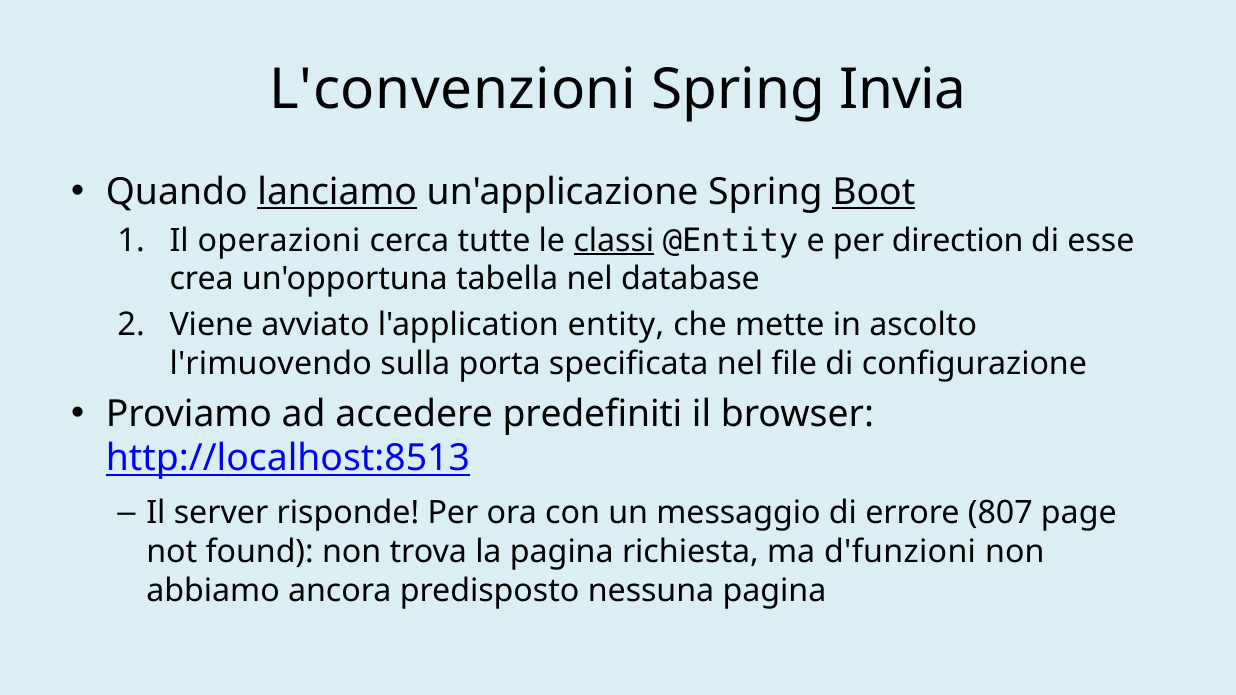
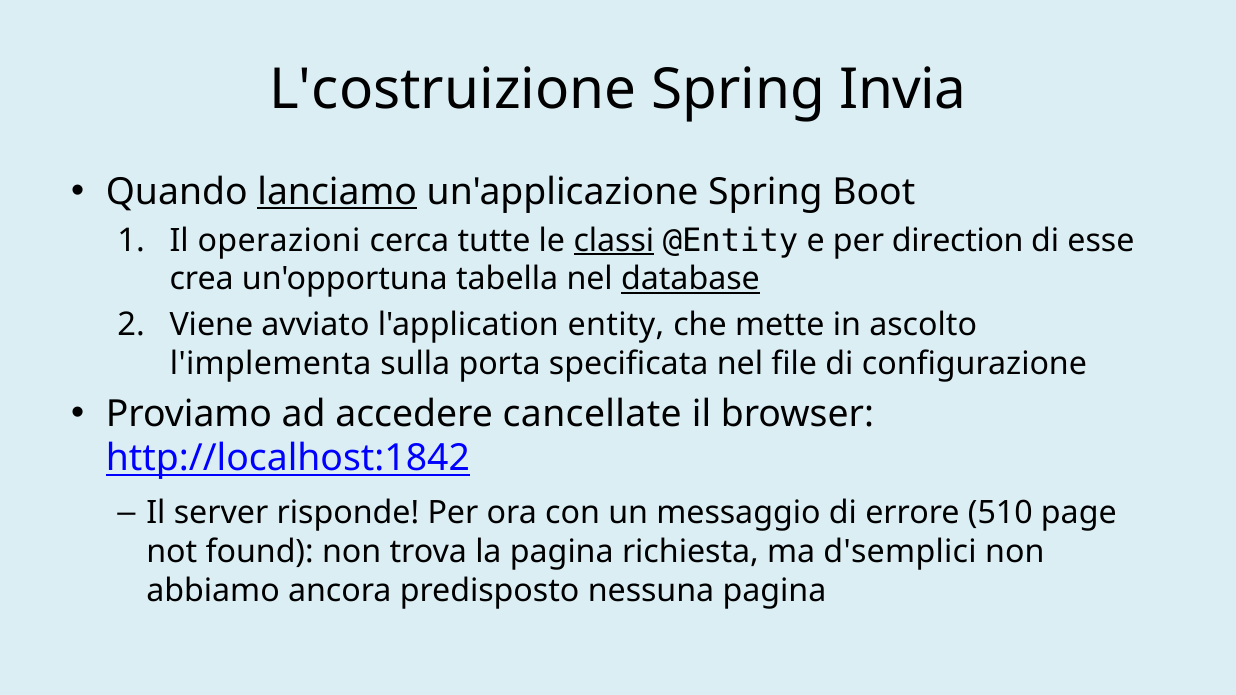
L'convenzioni: L'convenzioni -> L'costruizione
Boot underline: present -> none
database underline: none -> present
l'rimuovendo: l'rimuovendo -> l'implementa
predefiniti: predefiniti -> cancellate
http://localhost:8513: http://localhost:8513 -> http://localhost:1842
807: 807 -> 510
d'funzioni: d'funzioni -> d'semplici
